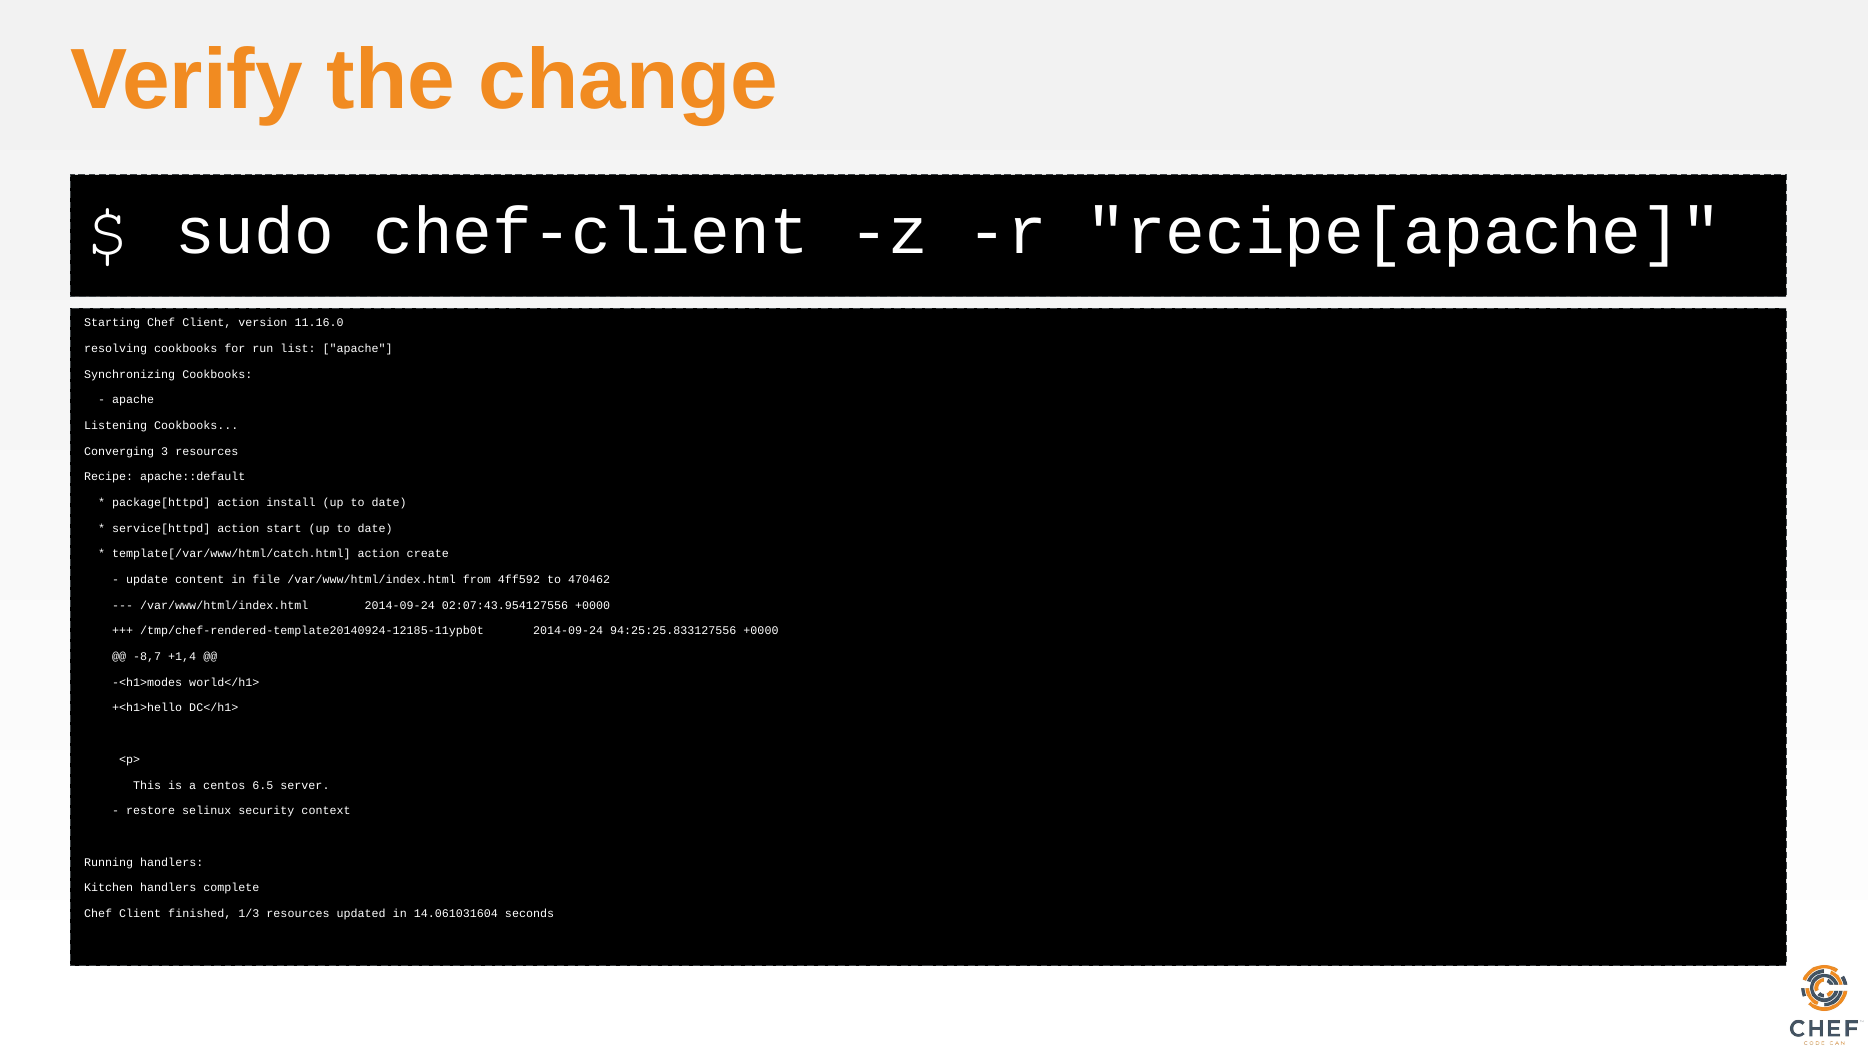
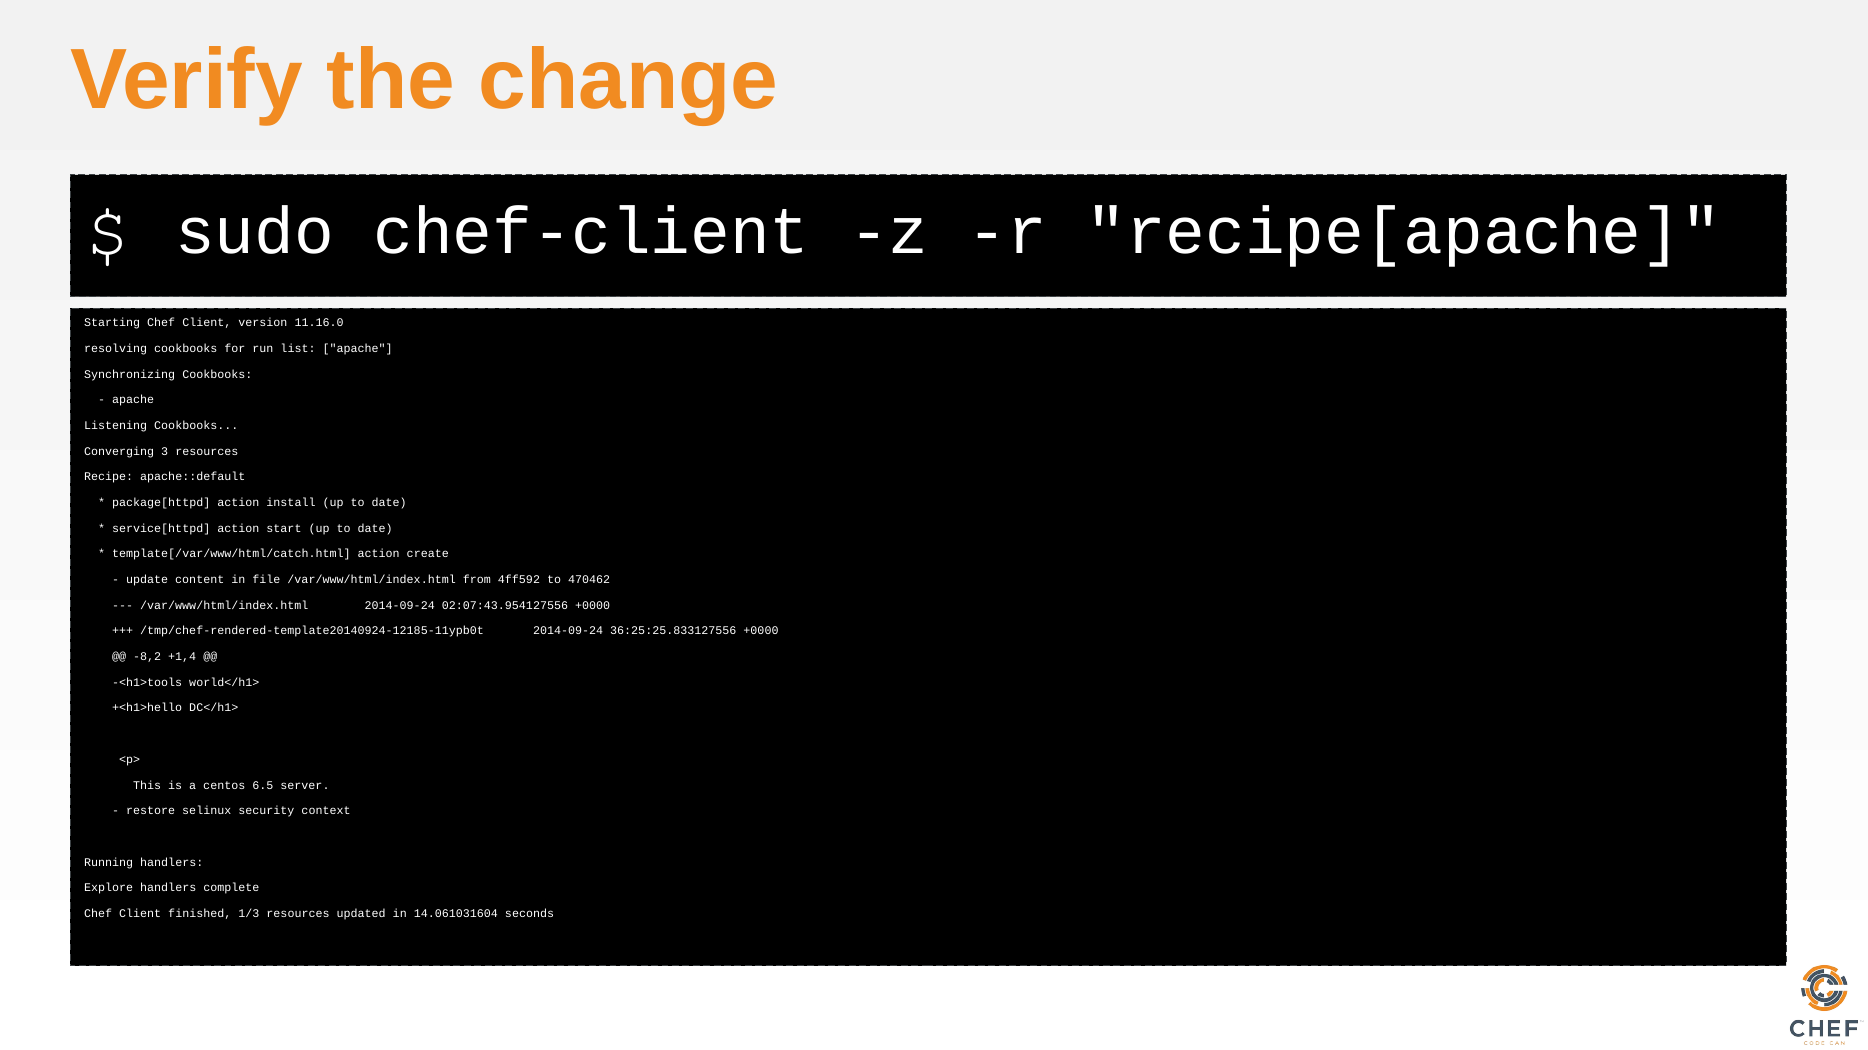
94:25:25.833127556: 94:25:25.833127556 -> 36:25:25.833127556
-8,7: -8,7 -> -8,2
-<h1>modes: -<h1>modes -> -<h1>tools
Kitchen: Kitchen -> Explore
